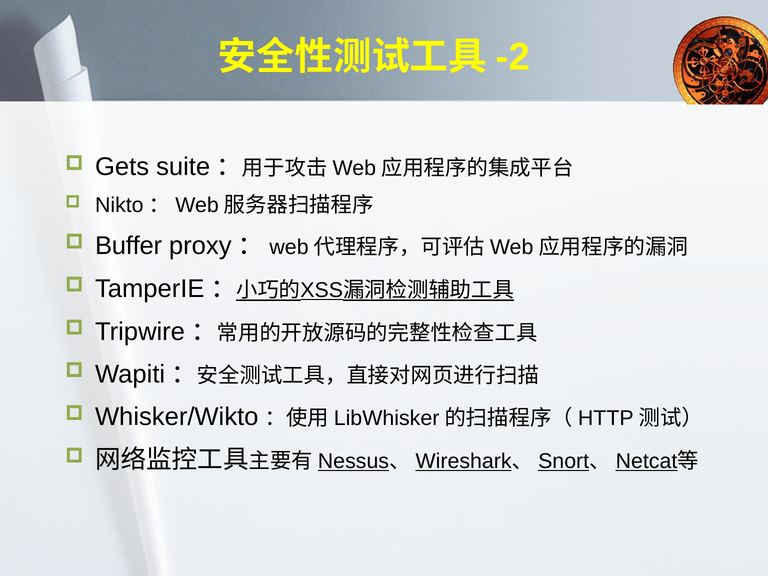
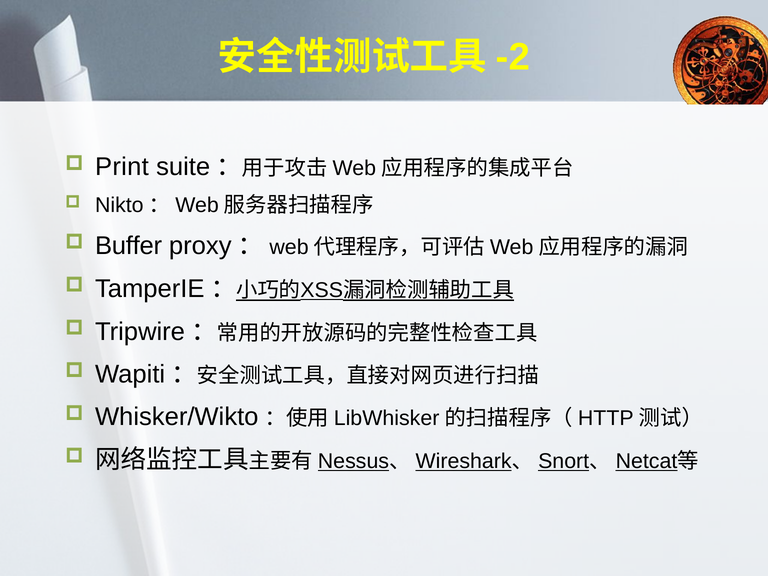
Gets: Gets -> Print
